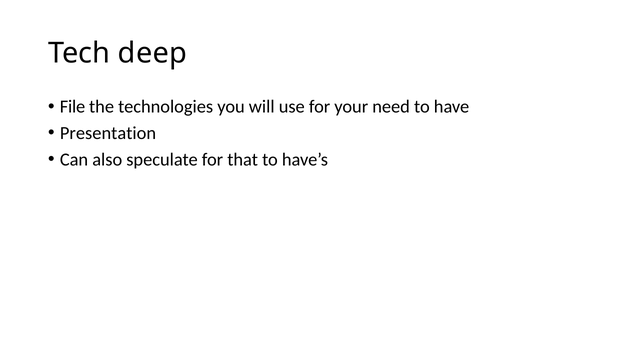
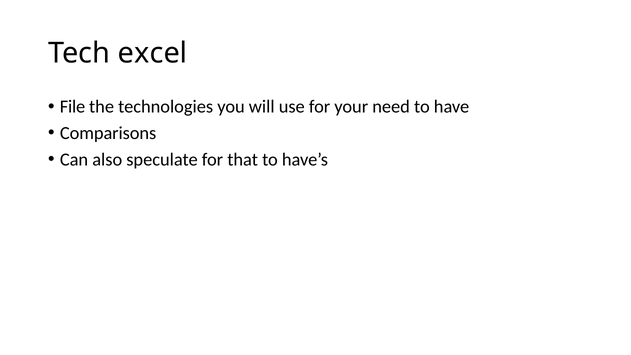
deep: deep -> excel
Presentation: Presentation -> Comparisons
